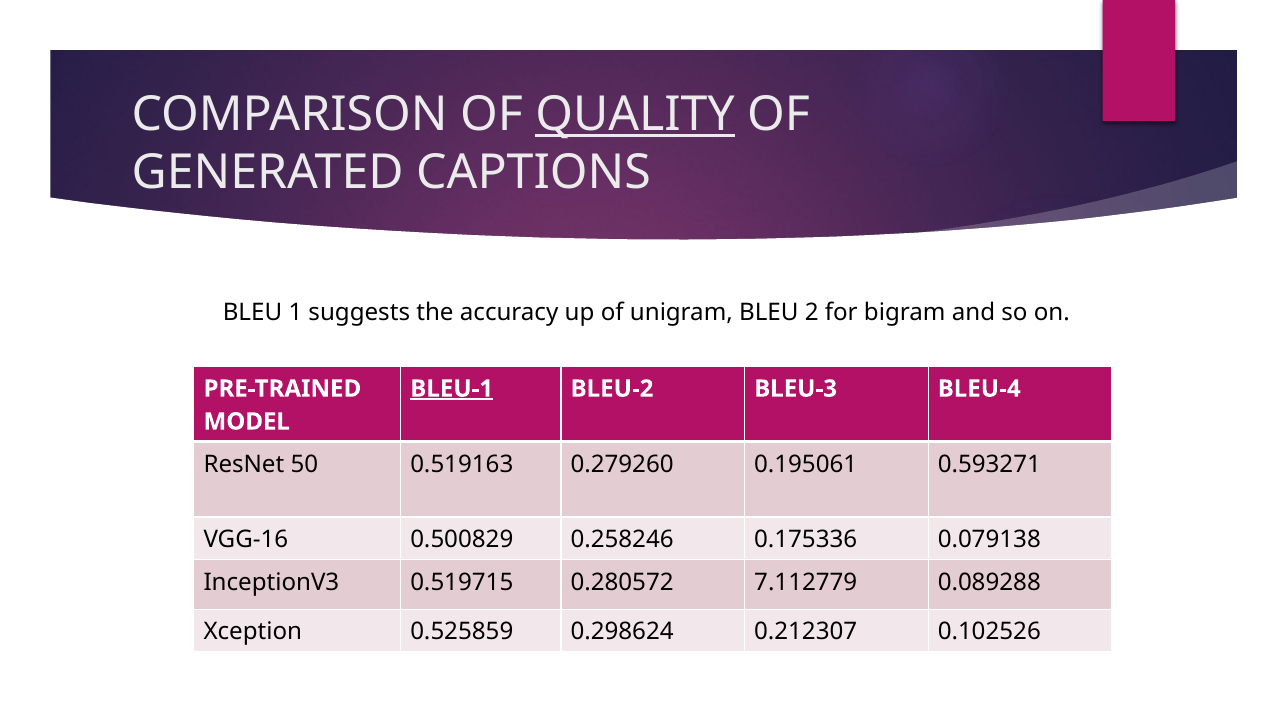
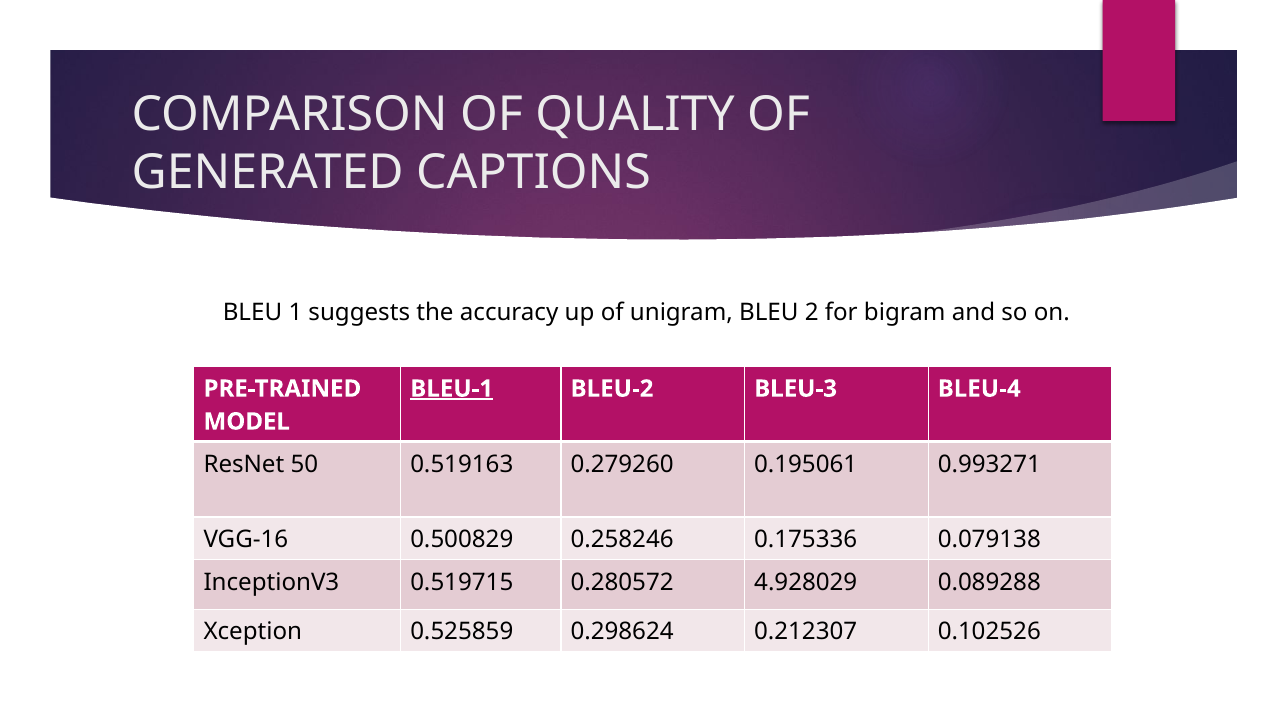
QUALITY underline: present -> none
0.593271: 0.593271 -> 0.993271
7.112779: 7.112779 -> 4.928029
